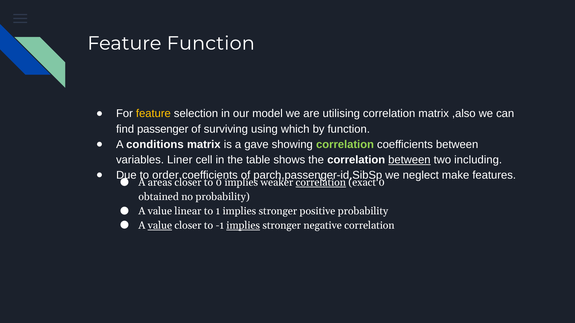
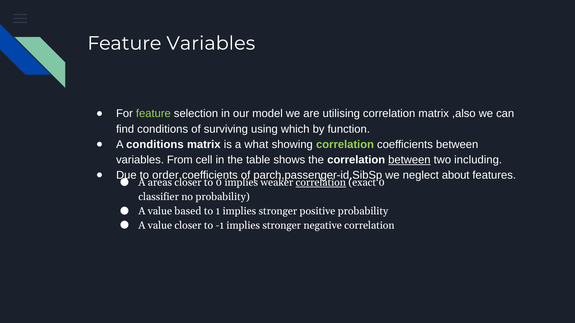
Feature Function: Function -> Variables
feature at (153, 114) colour: yellow -> light green
find passenger: passenger -> conditions
gave: gave -> what
Liner: Liner -> From
make: make -> about
obtained: obtained -> classifier
linear: linear -> based
value at (160, 226) underline: present -> none
implies at (243, 226) underline: present -> none
